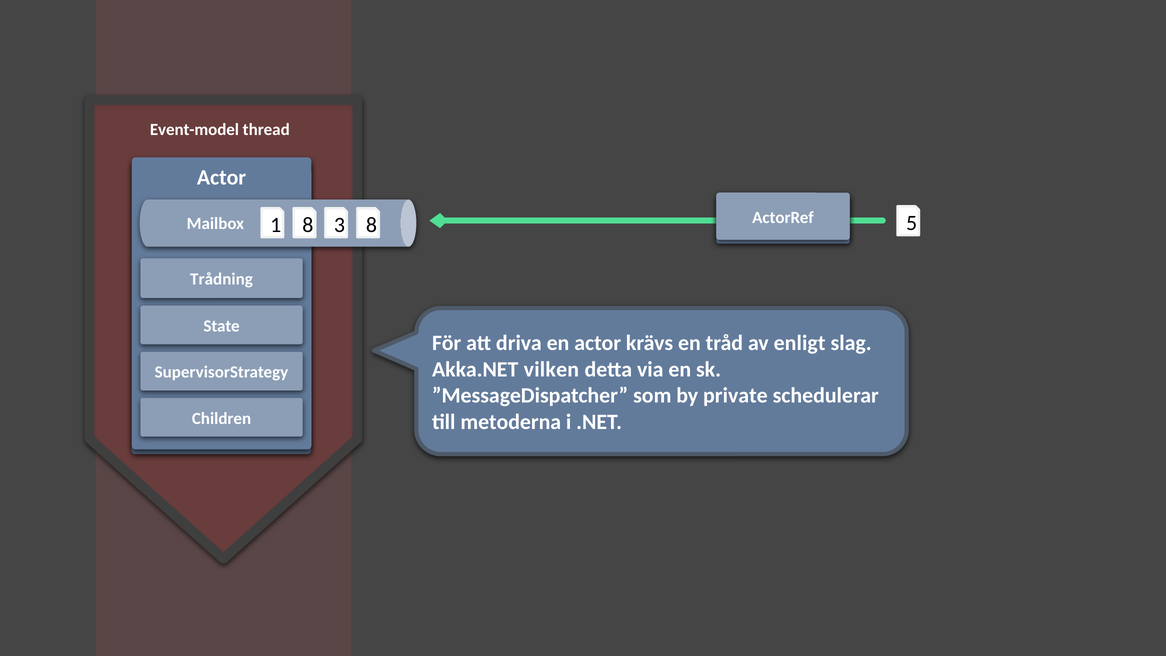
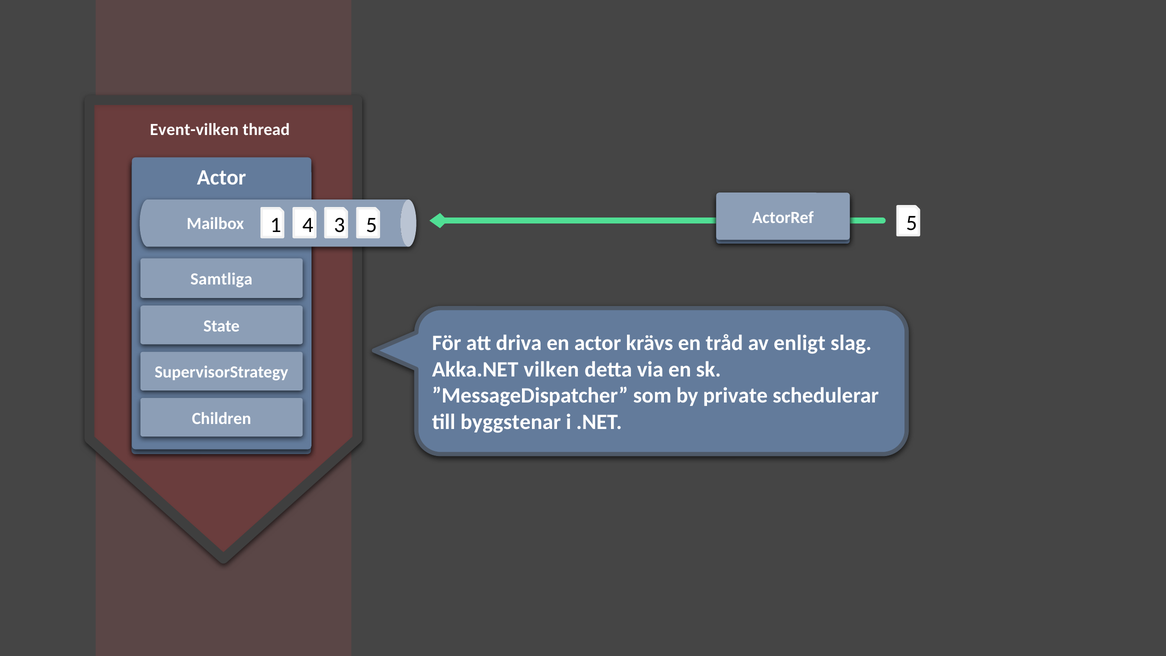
Event-model: Event-model -> Event-vilken
1 8: 8 -> 4
3 8: 8 -> 5
Trådning: Trådning -> Samtliga
metoderna: metoderna -> byggstenar
